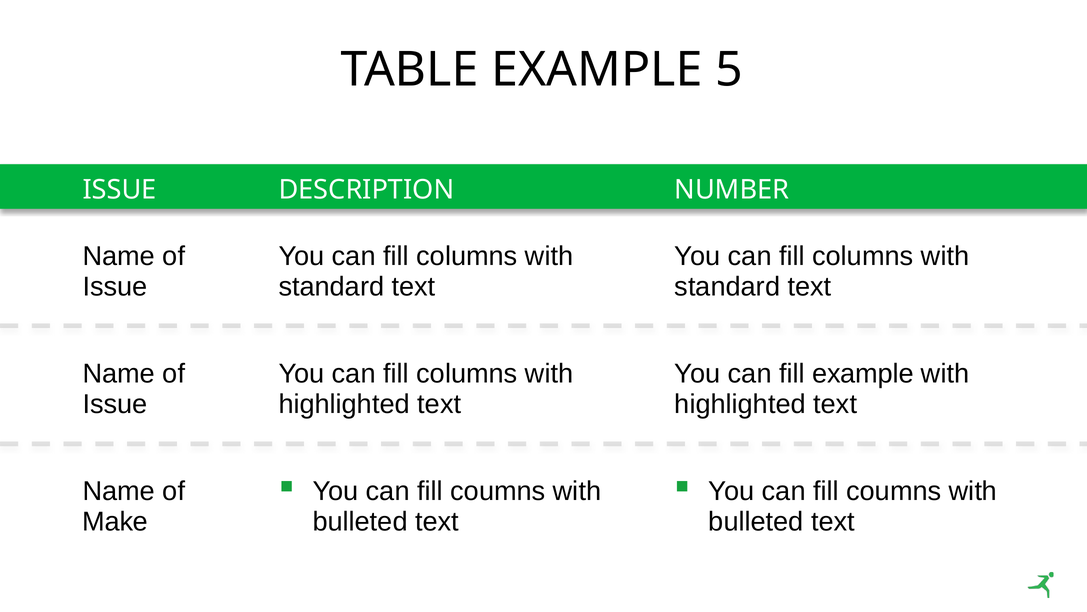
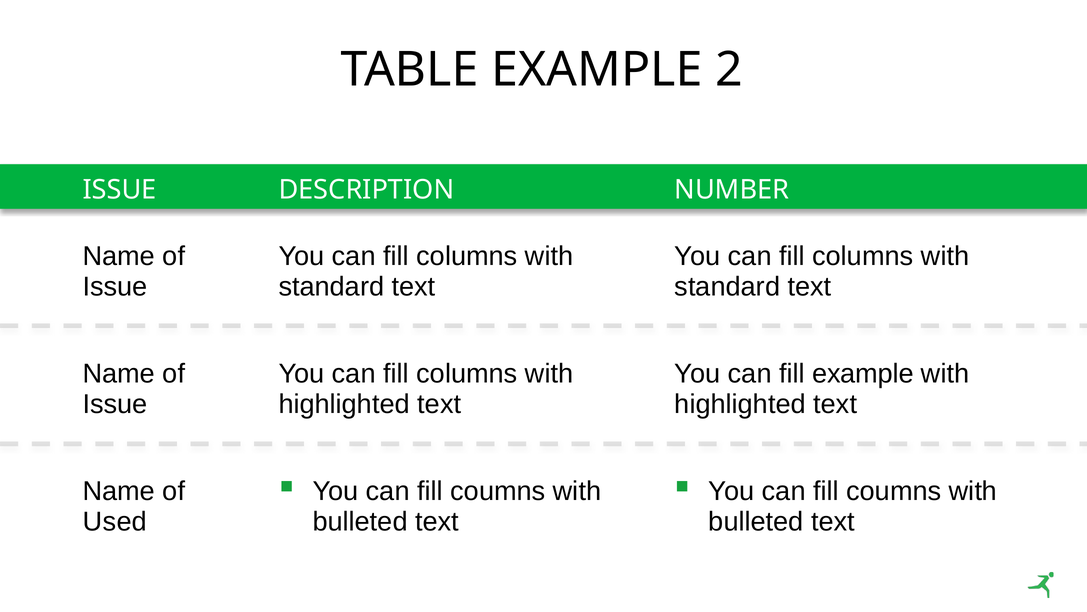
5: 5 -> 2
Make: Make -> Used
